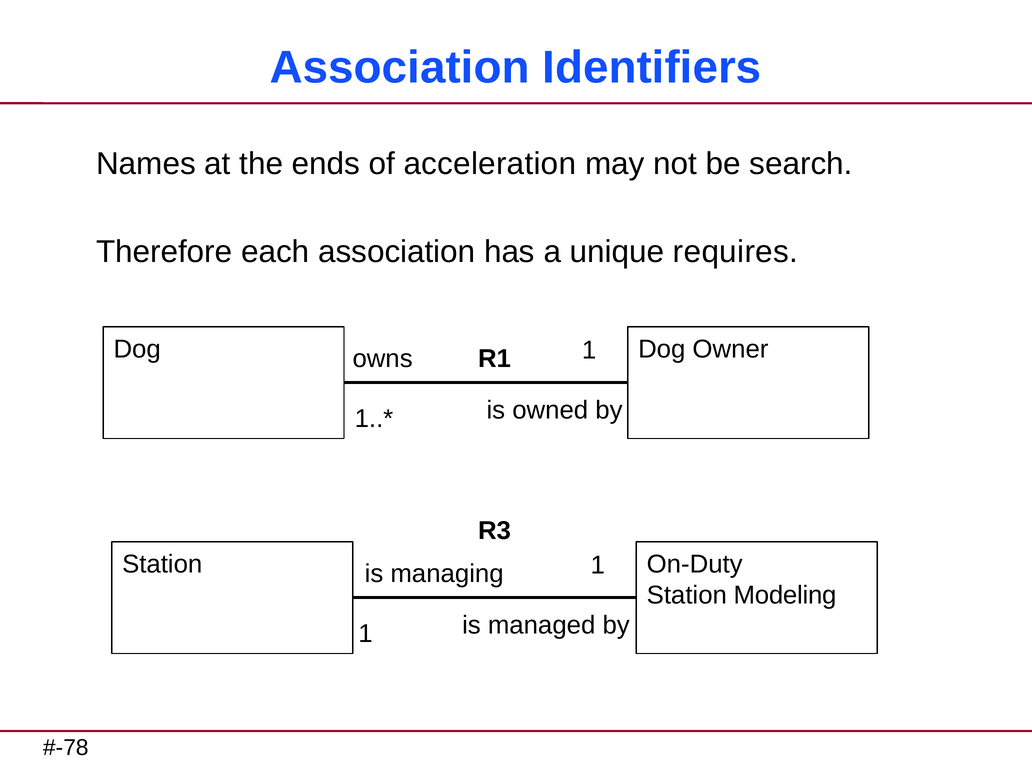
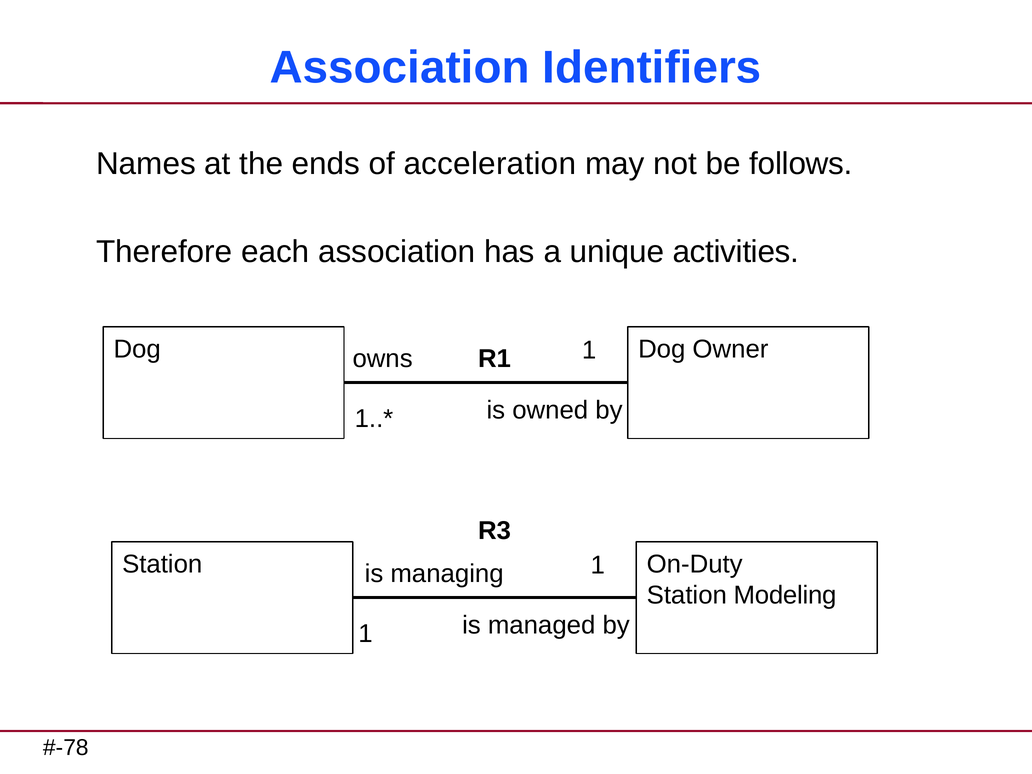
search: search -> follows
requires: requires -> activities
